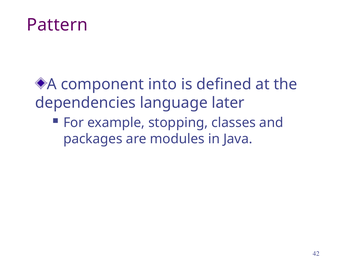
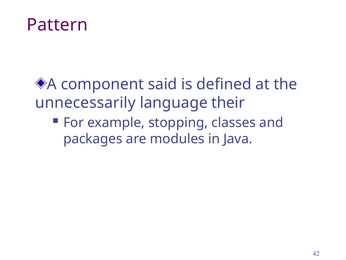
into: into -> said
dependencies: dependencies -> unnecessarily
later: later -> their
